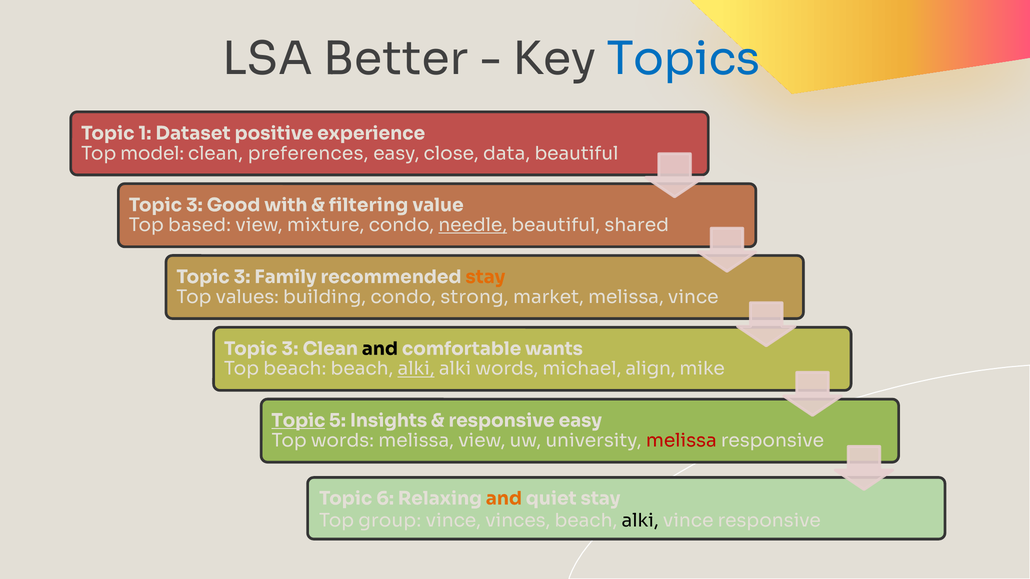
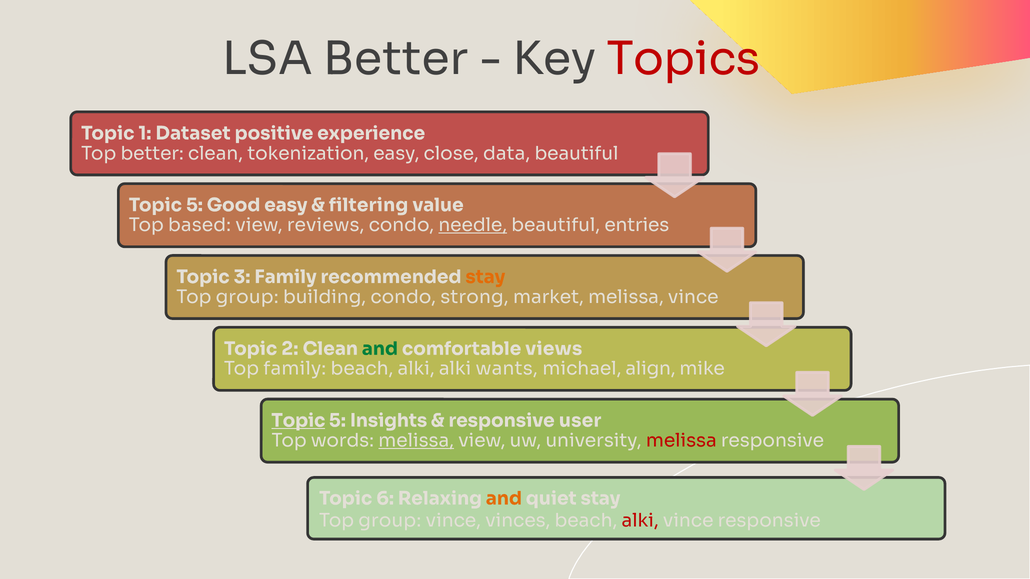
Topics colour: blue -> red
Top model: model -> better
preferences: preferences -> tokenization
3 at (194, 205): 3 -> 5
Good with: with -> easy
mixture: mixture -> reviews
shared: shared -> entries
values at (247, 297): values -> group
3 at (290, 349): 3 -> 2
and at (380, 349) colour: black -> green
wants: wants -> views
Top beach: beach -> family
alki at (416, 369) underline: present -> none
alki words: words -> wants
responsive easy: easy -> user
melissa at (416, 441) underline: none -> present
alki at (640, 521) colour: black -> red
